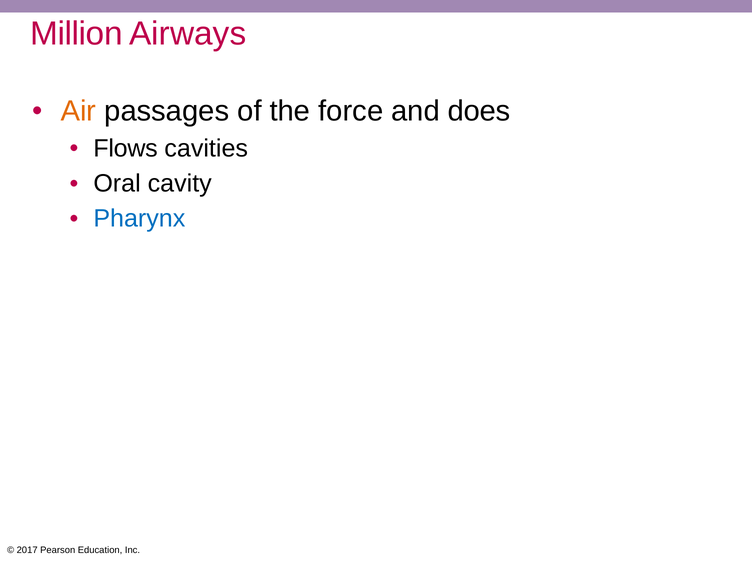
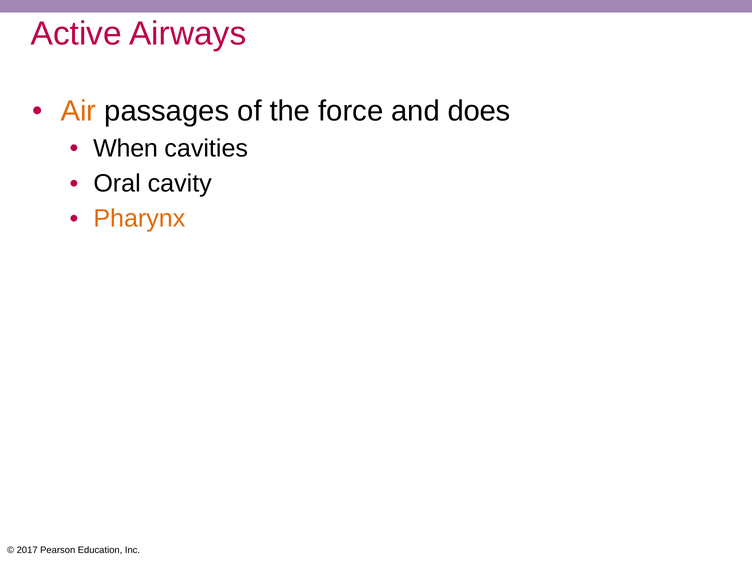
Million: Million -> Active
Flows: Flows -> When
Pharynx colour: blue -> orange
